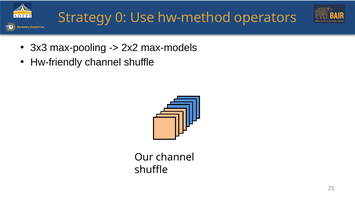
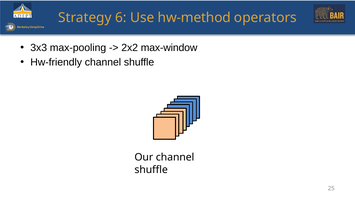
0: 0 -> 6
max-models: max-models -> max-window
